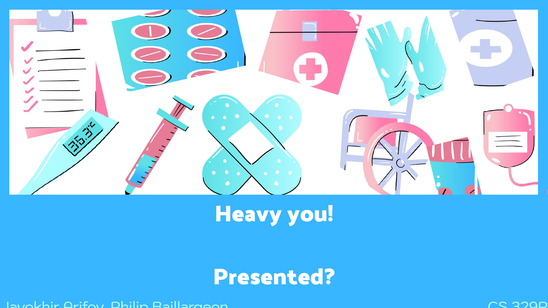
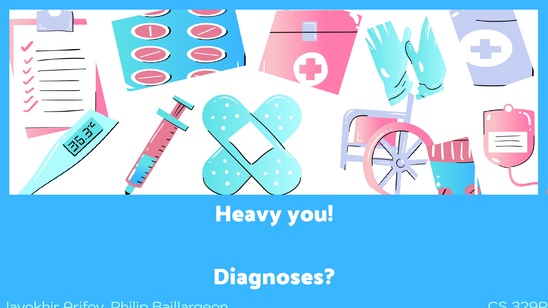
Presented: Presented -> Diagnoses
